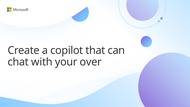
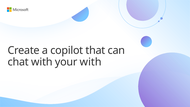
your over: over -> with
